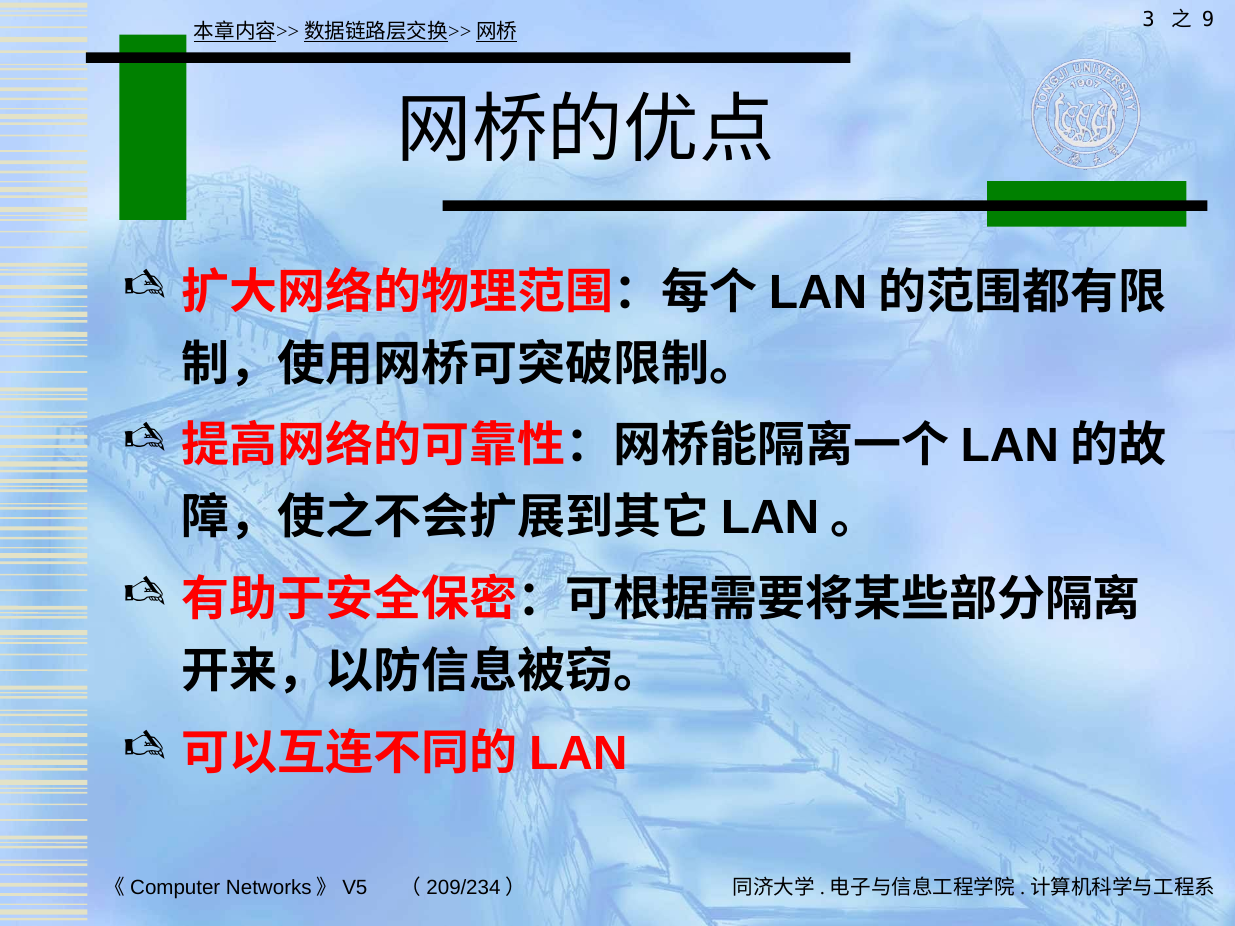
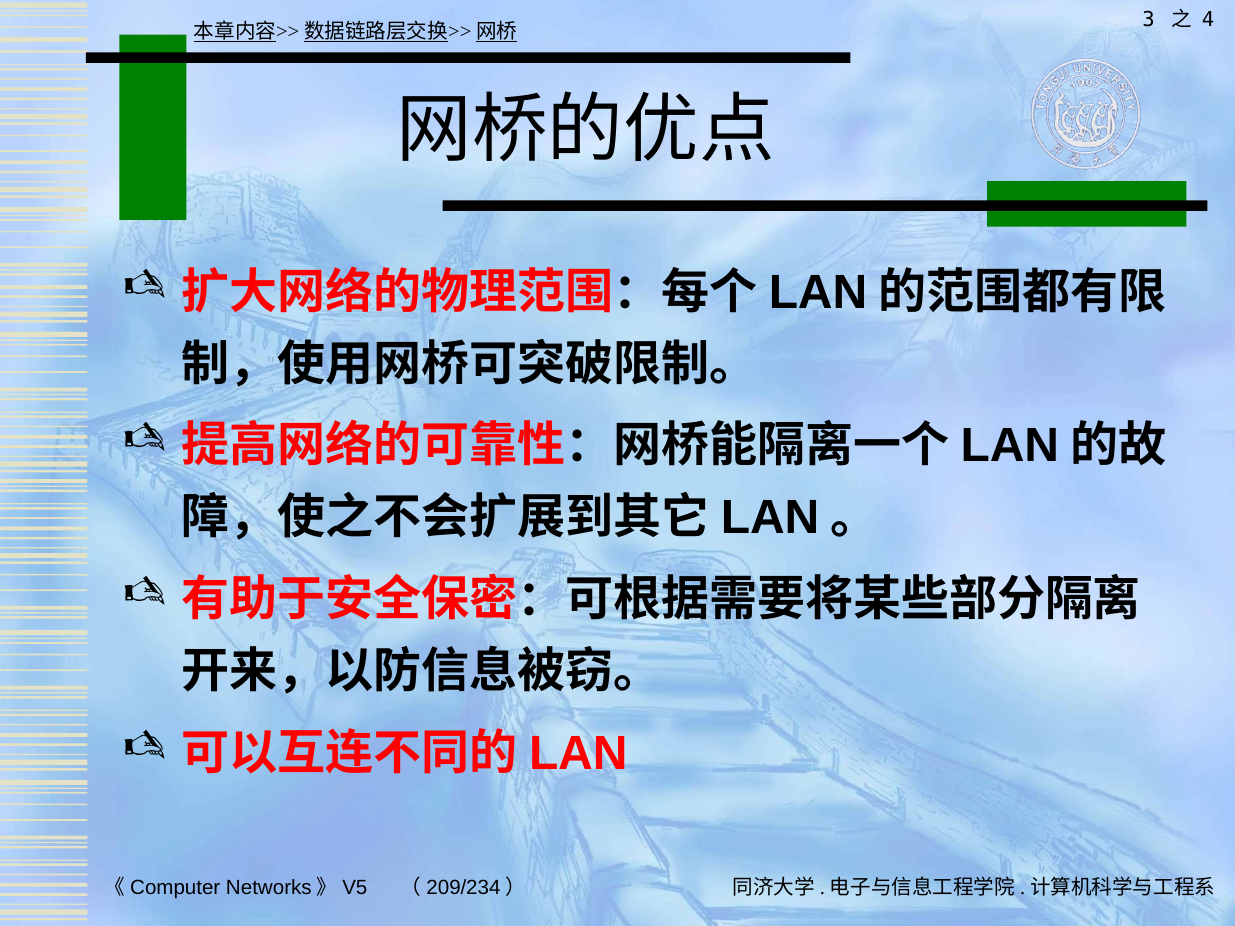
9: 9 -> 4
